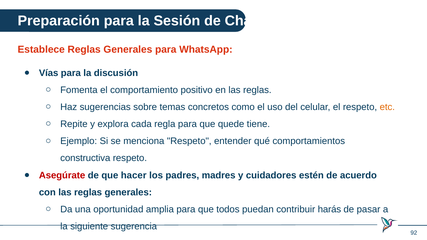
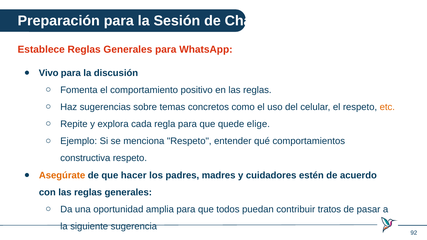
Vías: Vías -> Vivo
tiene: tiene -> elige
Asegúrate colour: red -> orange
harás: harás -> tratos
